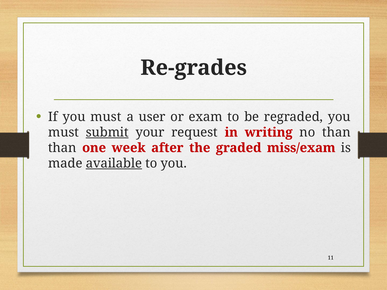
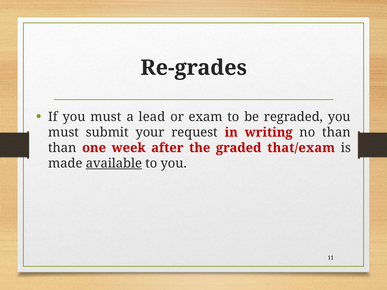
user: user -> lead
submit underline: present -> none
miss/exam: miss/exam -> that/exam
